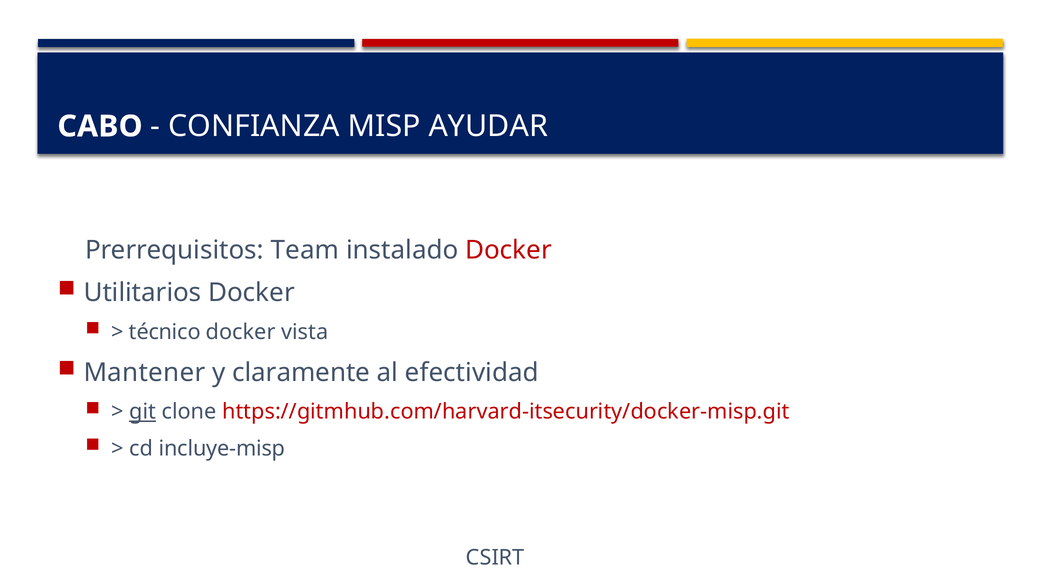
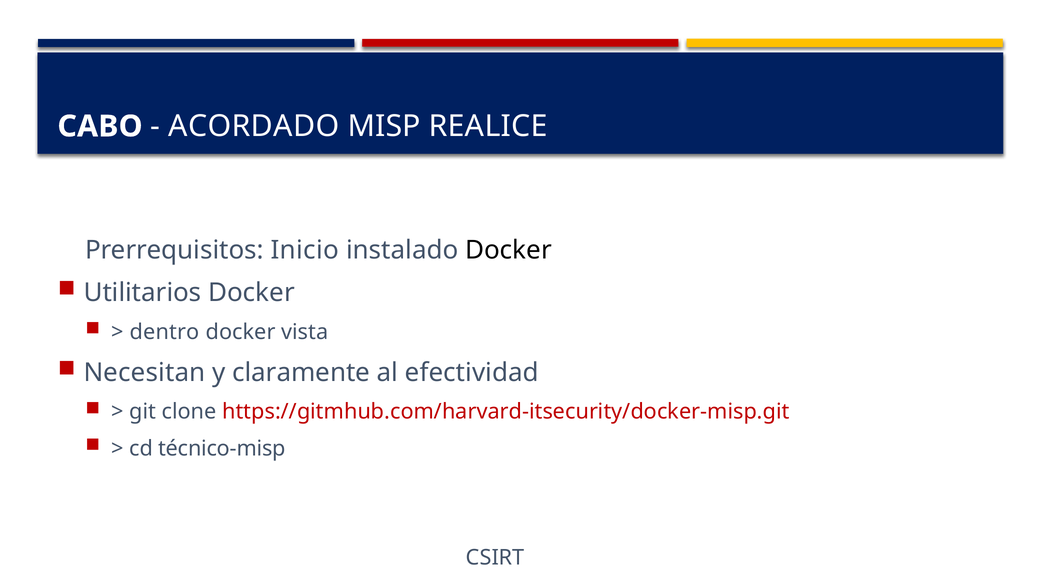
CONFIANZA: CONFIANZA -> ACORDADO
AYUDAR: AYUDAR -> REALICE
Team: Team -> Inicio
Docker at (508, 250) colour: red -> black
técnico: técnico -> dentro
Mantener: Mantener -> Necesitan
git underline: present -> none
incluye-misp: incluye-misp -> técnico-misp
